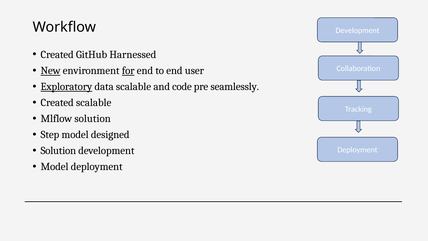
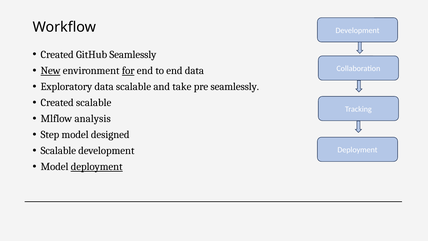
GitHub Harnessed: Harnessed -> Seamlessly
end user: user -> data
Exploratory underline: present -> none
code: code -> take
Mlflow solution: solution -> analysis
Solution at (58, 151): Solution -> Scalable
deployment at (97, 167) underline: none -> present
